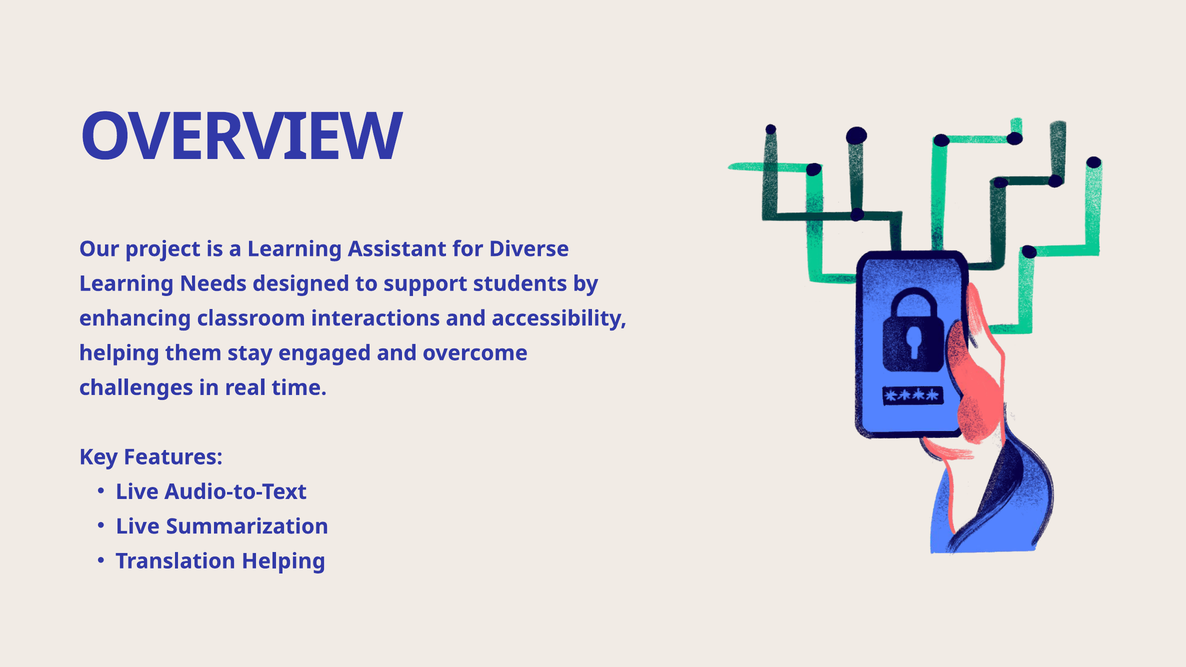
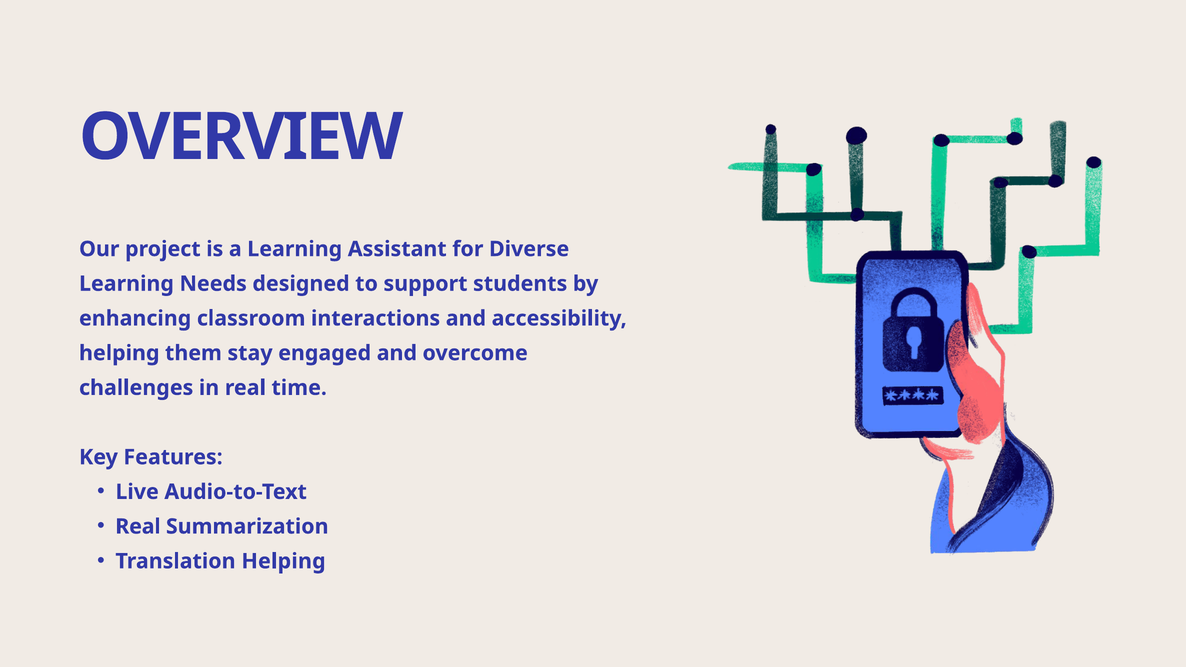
Live at (138, 527): Live -> Real
